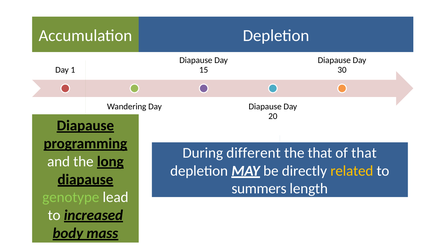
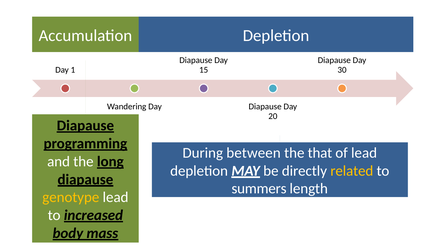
different: different -> between
of that: that -> lead
genotype colour: light green -> yellow
